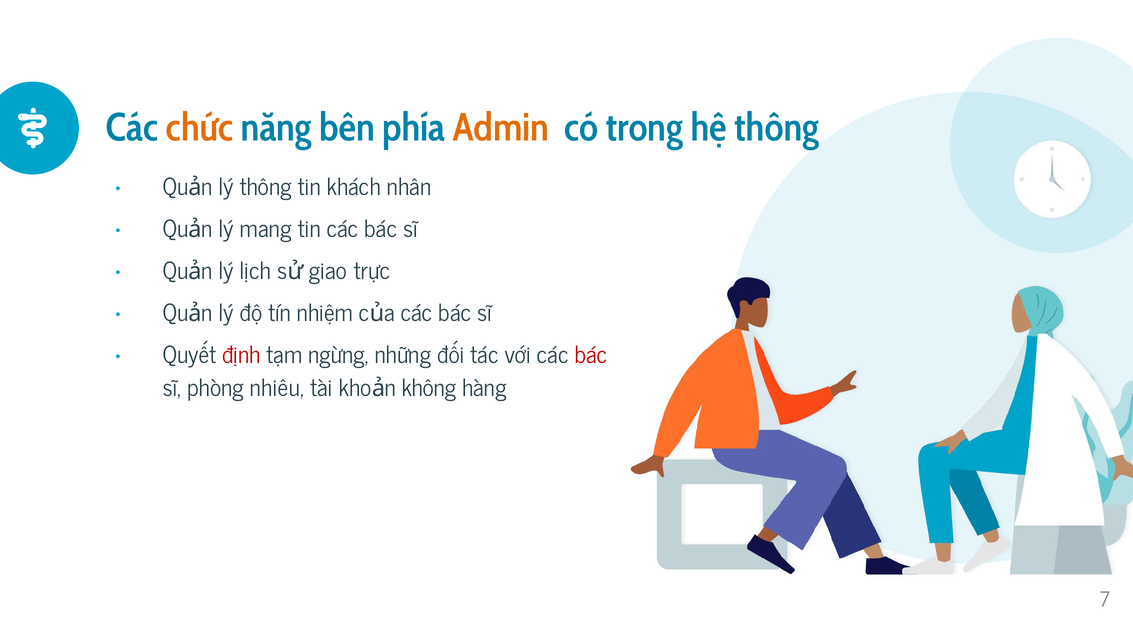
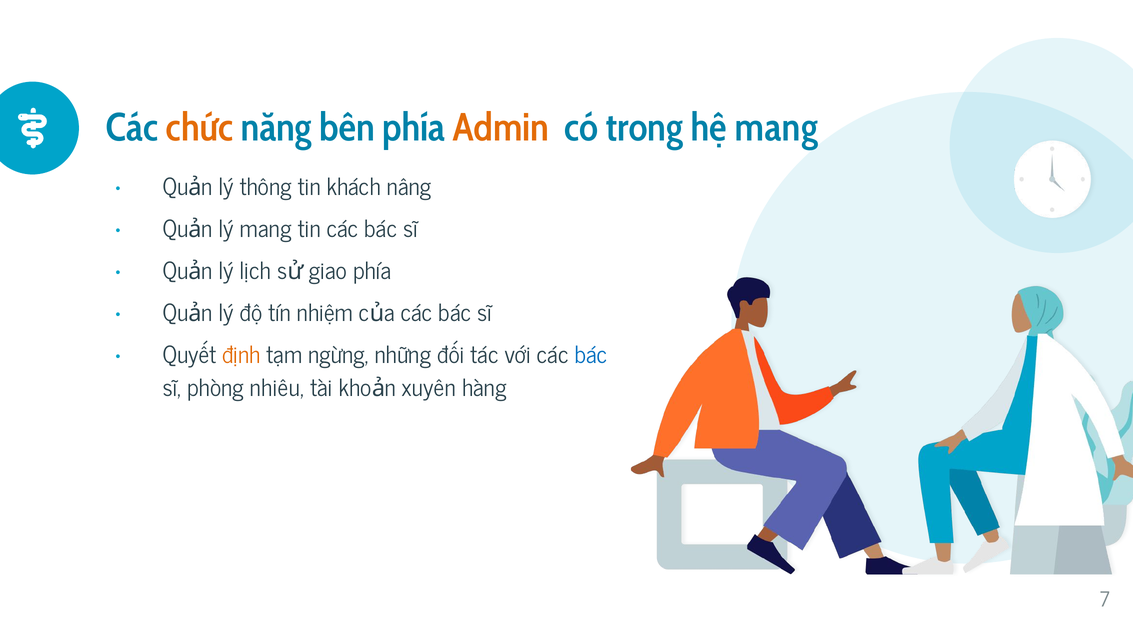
hệ thông: thông -> mang
nhân: nhân -> nâng
giao trực: trực -> phía
định colour: red -> orange
bác at (591, 356) colour: red -> blue
không: không -> xuyên
